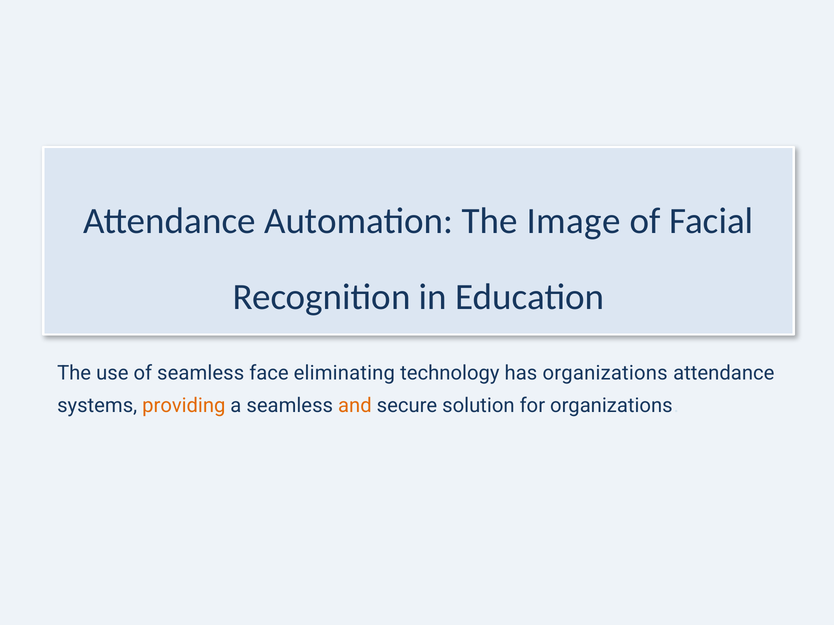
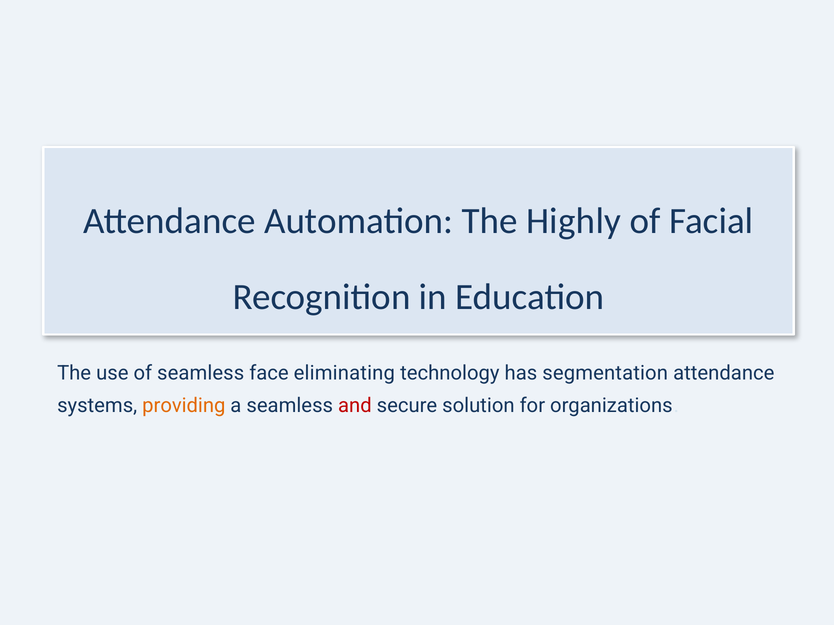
Image: Image -> Highly
has organizations: organizations -> segmentation
and colour: orange -> red
